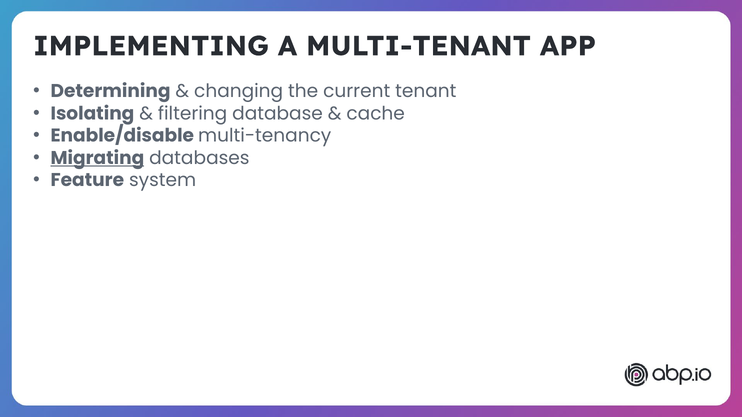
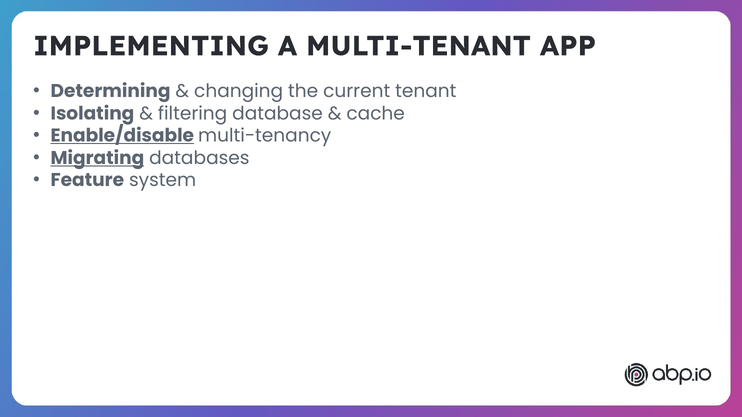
Enable/disable underline: none -> present
